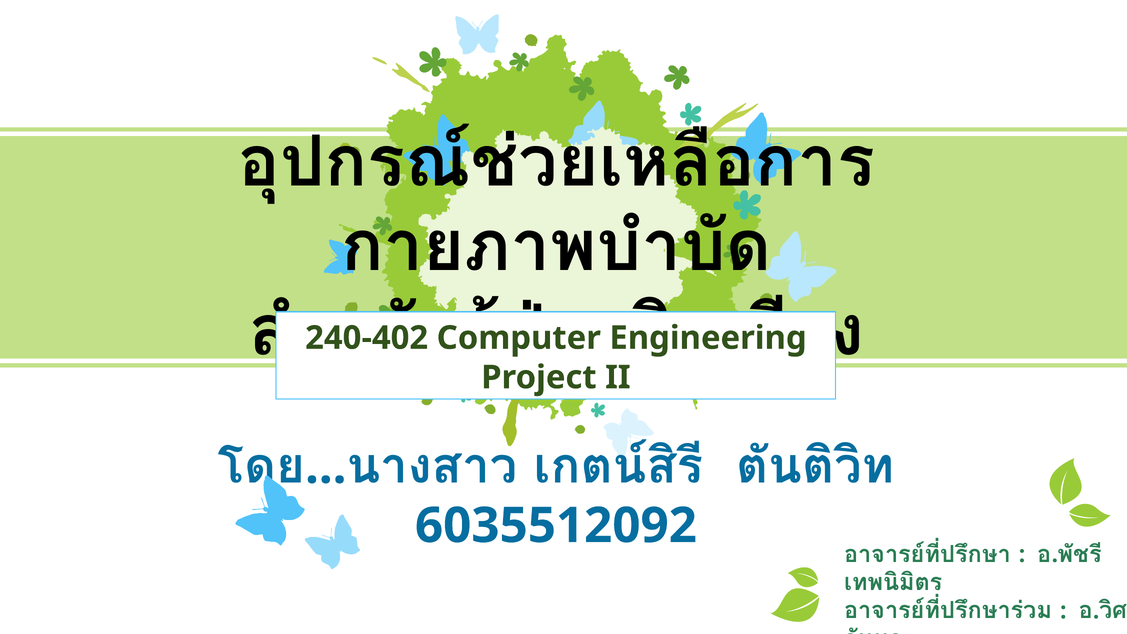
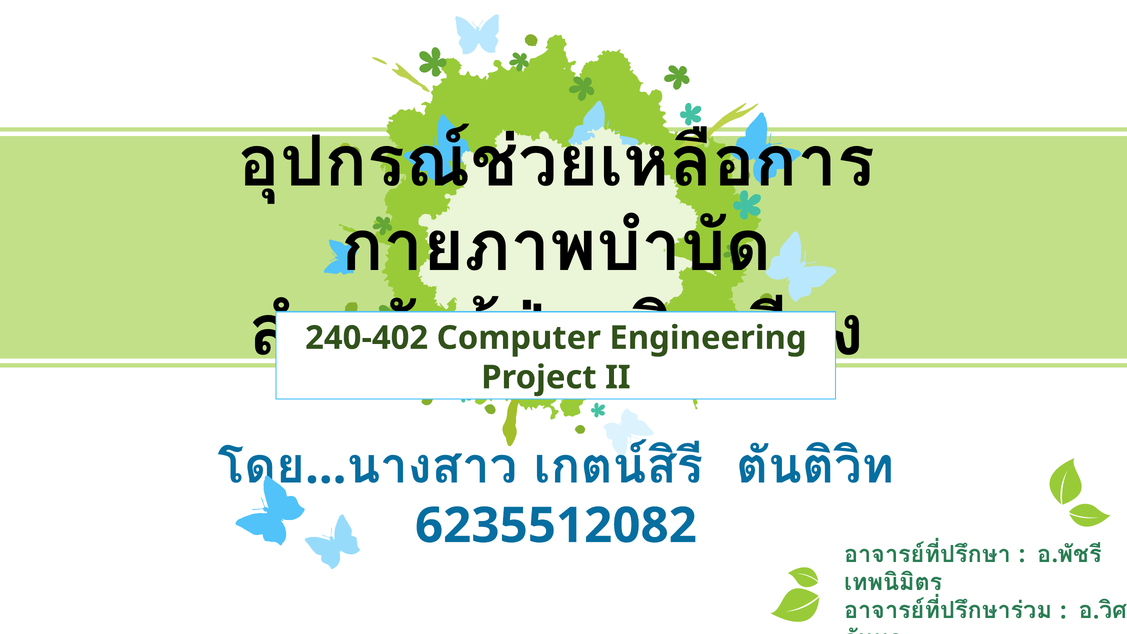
6035512092: 6035512092 -> 6235512082
